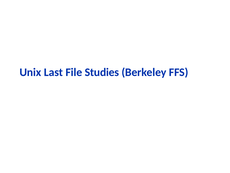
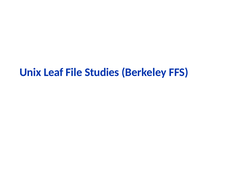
Last: Last -> Leaf
